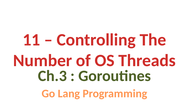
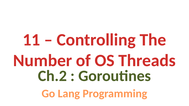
Ch.3: Ch.3 -> Ch.2
